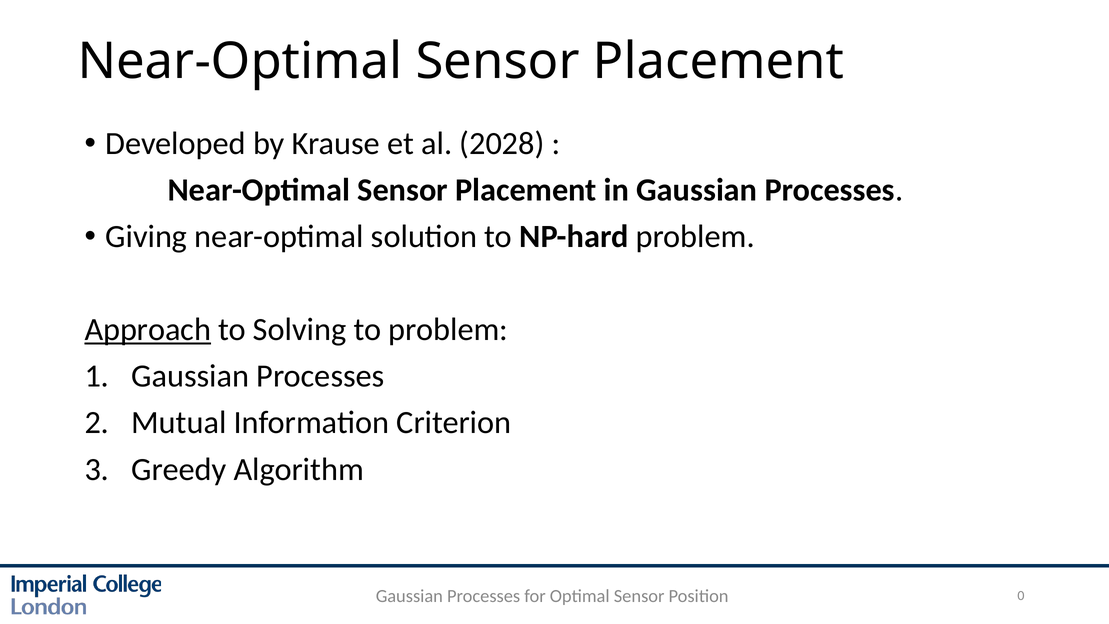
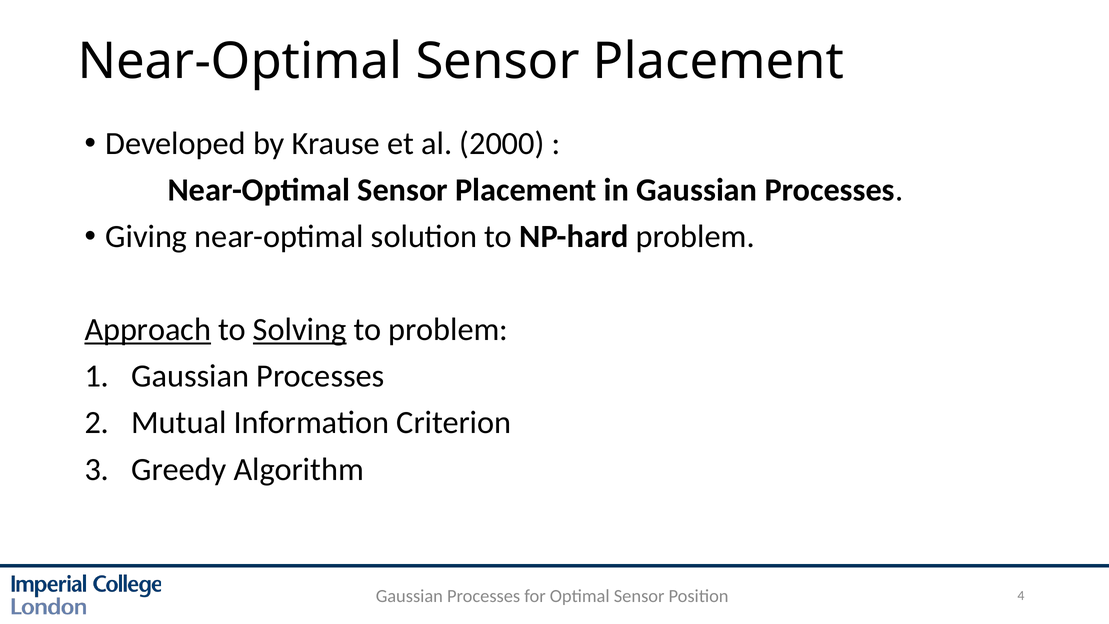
2028: 2028 -> 2000
Solving underline: none -> present
0: 0 -> 4
